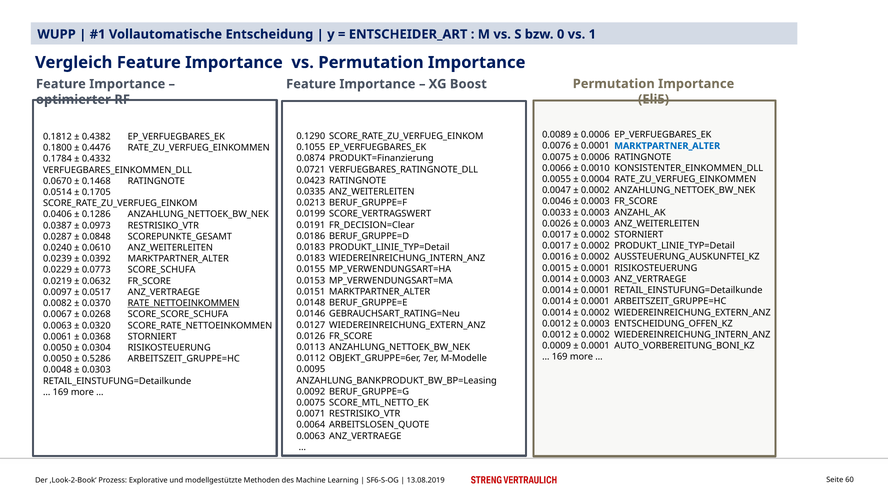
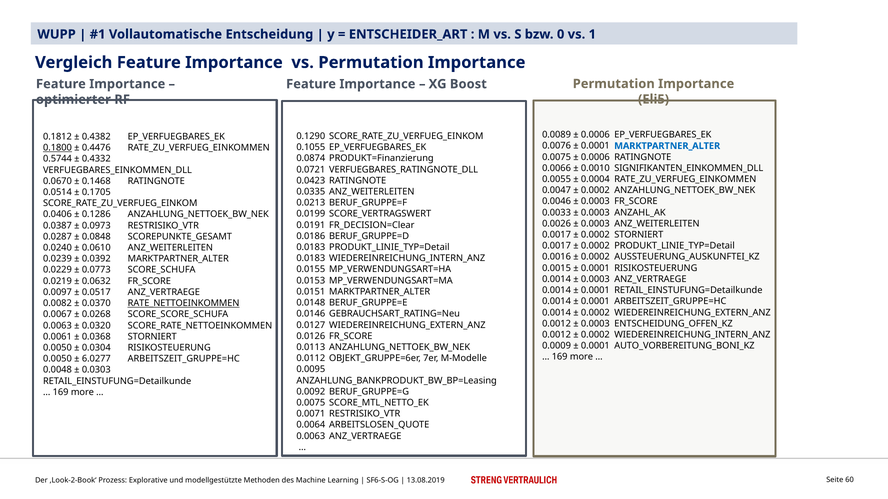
0.1800 underline: none -> present
0.1784: 0.1784 -> 0.5744
KONSISTENTER_EINKOMMEN_DLL: KONSISTENTER_EINKOMMEN_DLL -> SIGNIFIKANTEN_EINKOMMEN_DLL
0.5286: 0.5286 -> 6.0277
